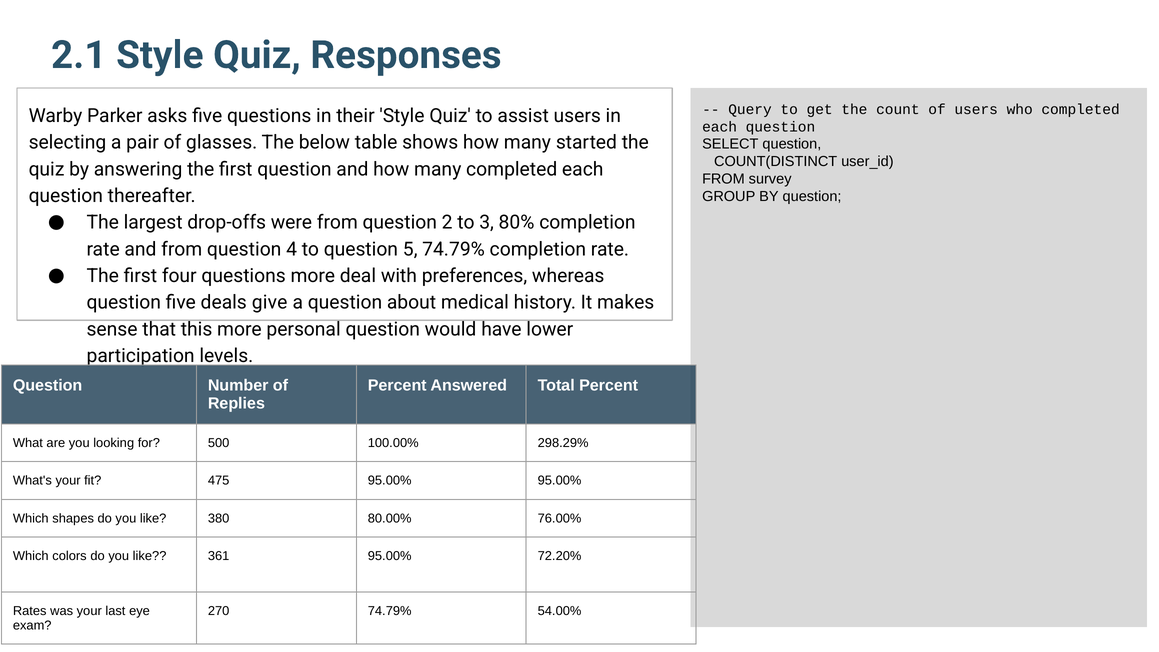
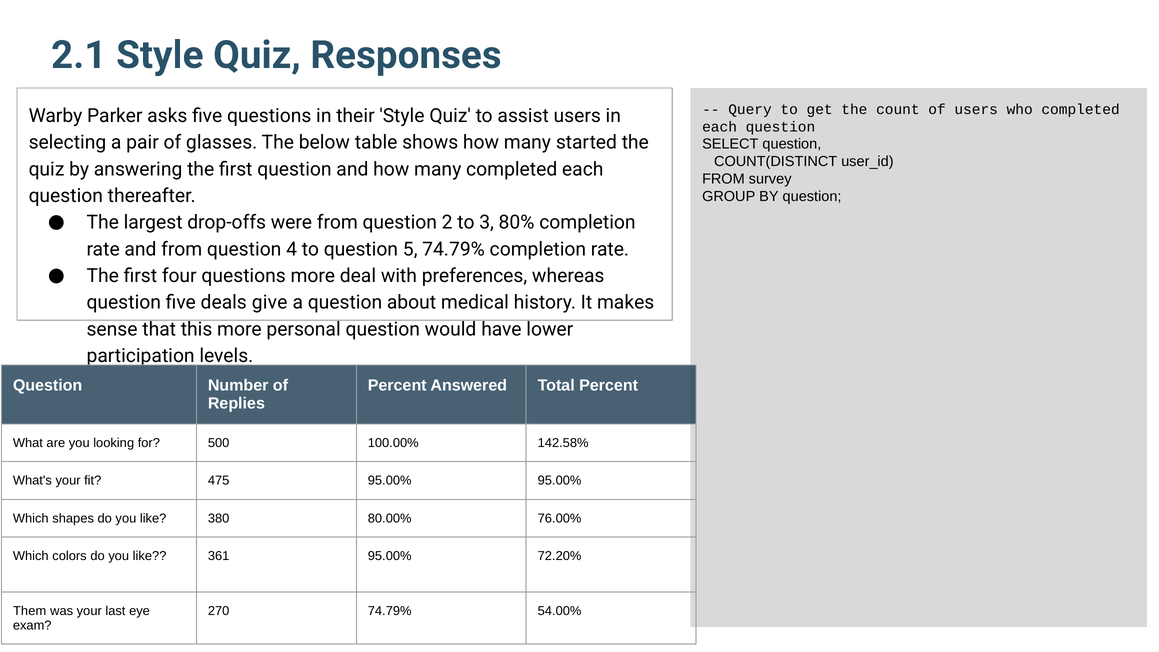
298.29%: 298.29% -> 142.58%
Rates: Rates -> Them
